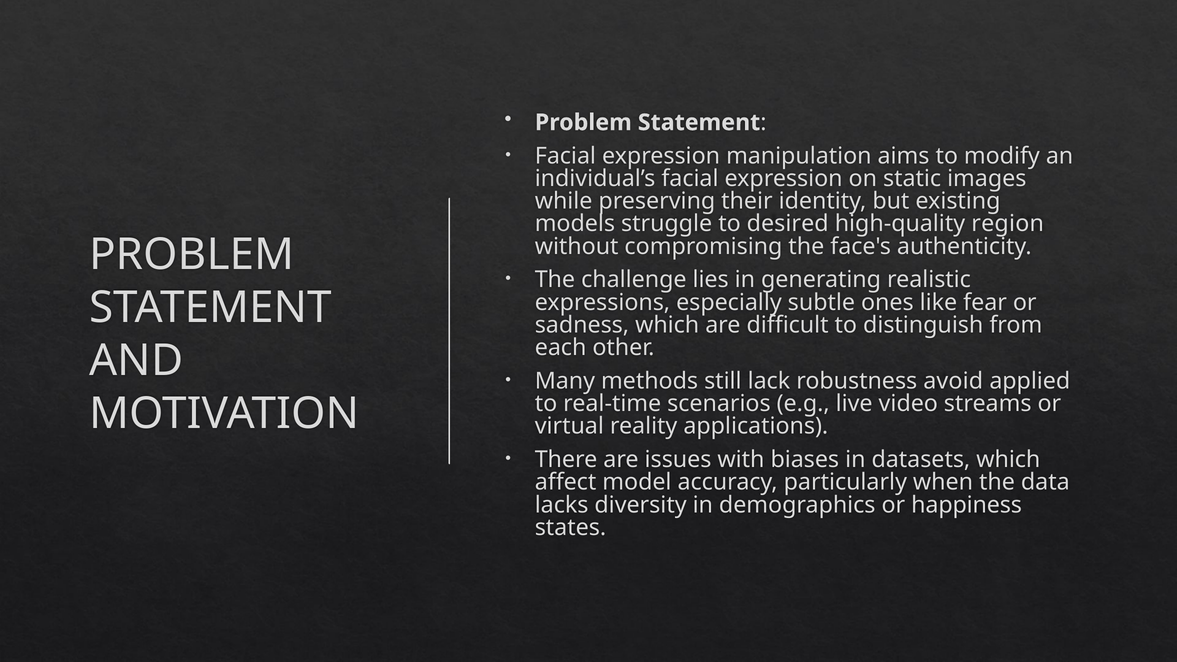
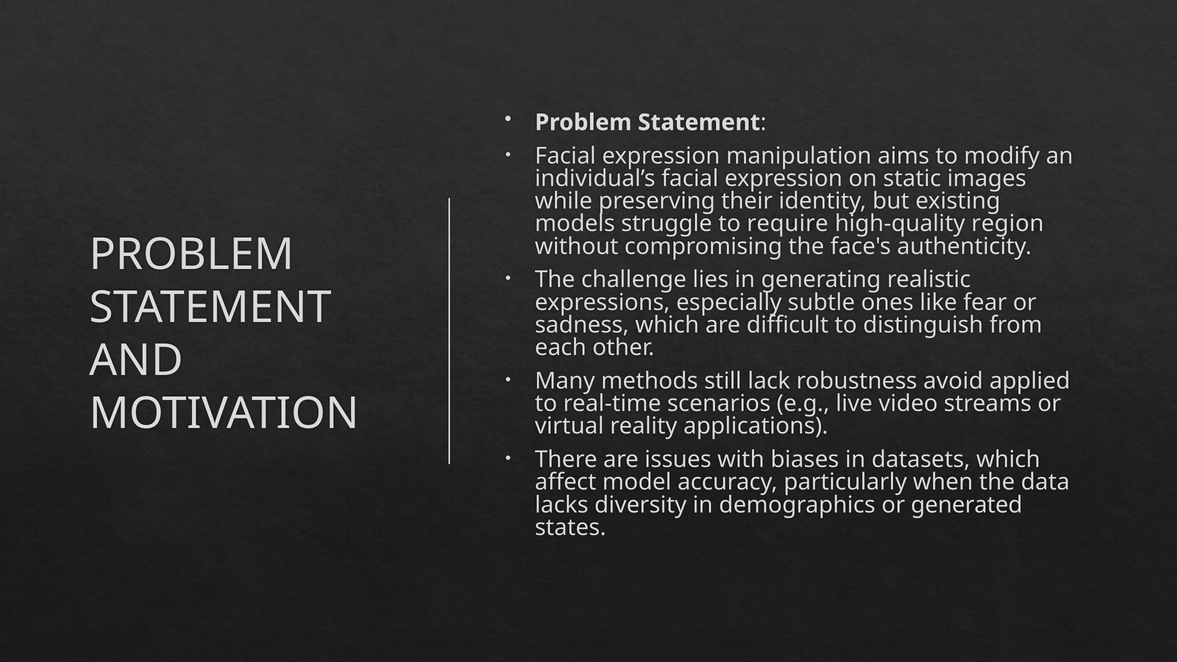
desired: desired -> require
happiness: happiness -> generated
